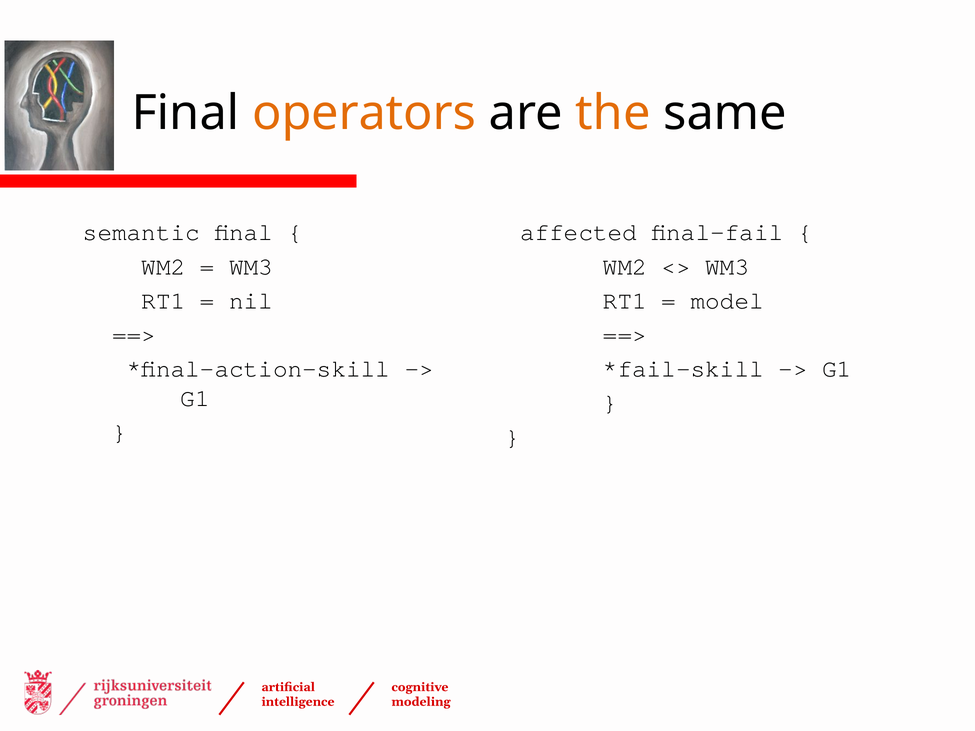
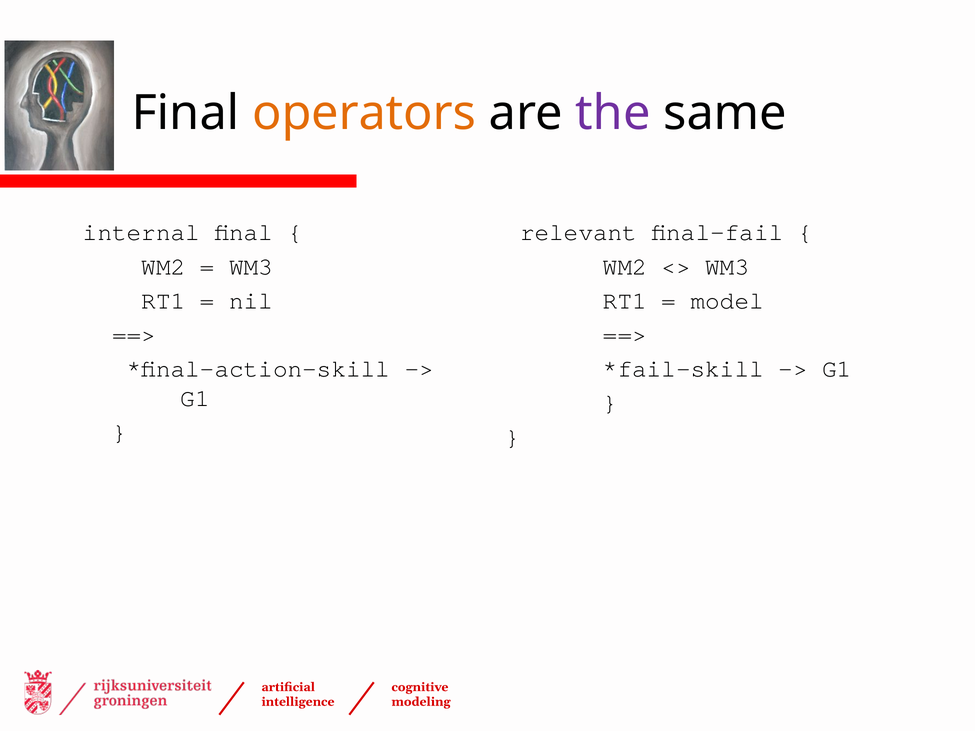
the colour: orange -> purple
semantic: semantic -> internal
affected: affected -> relevant
